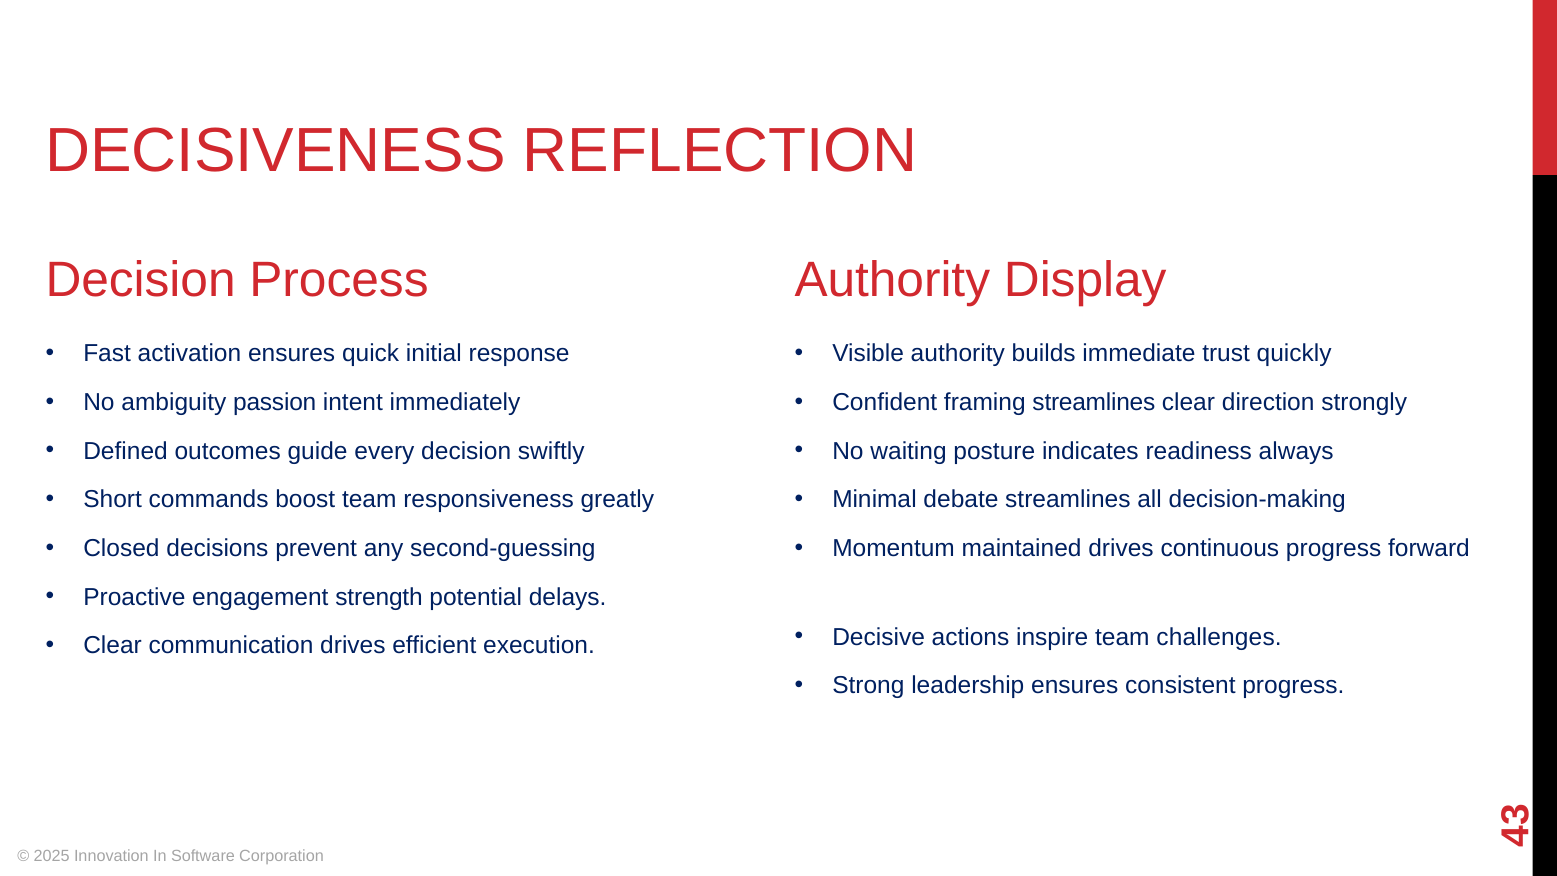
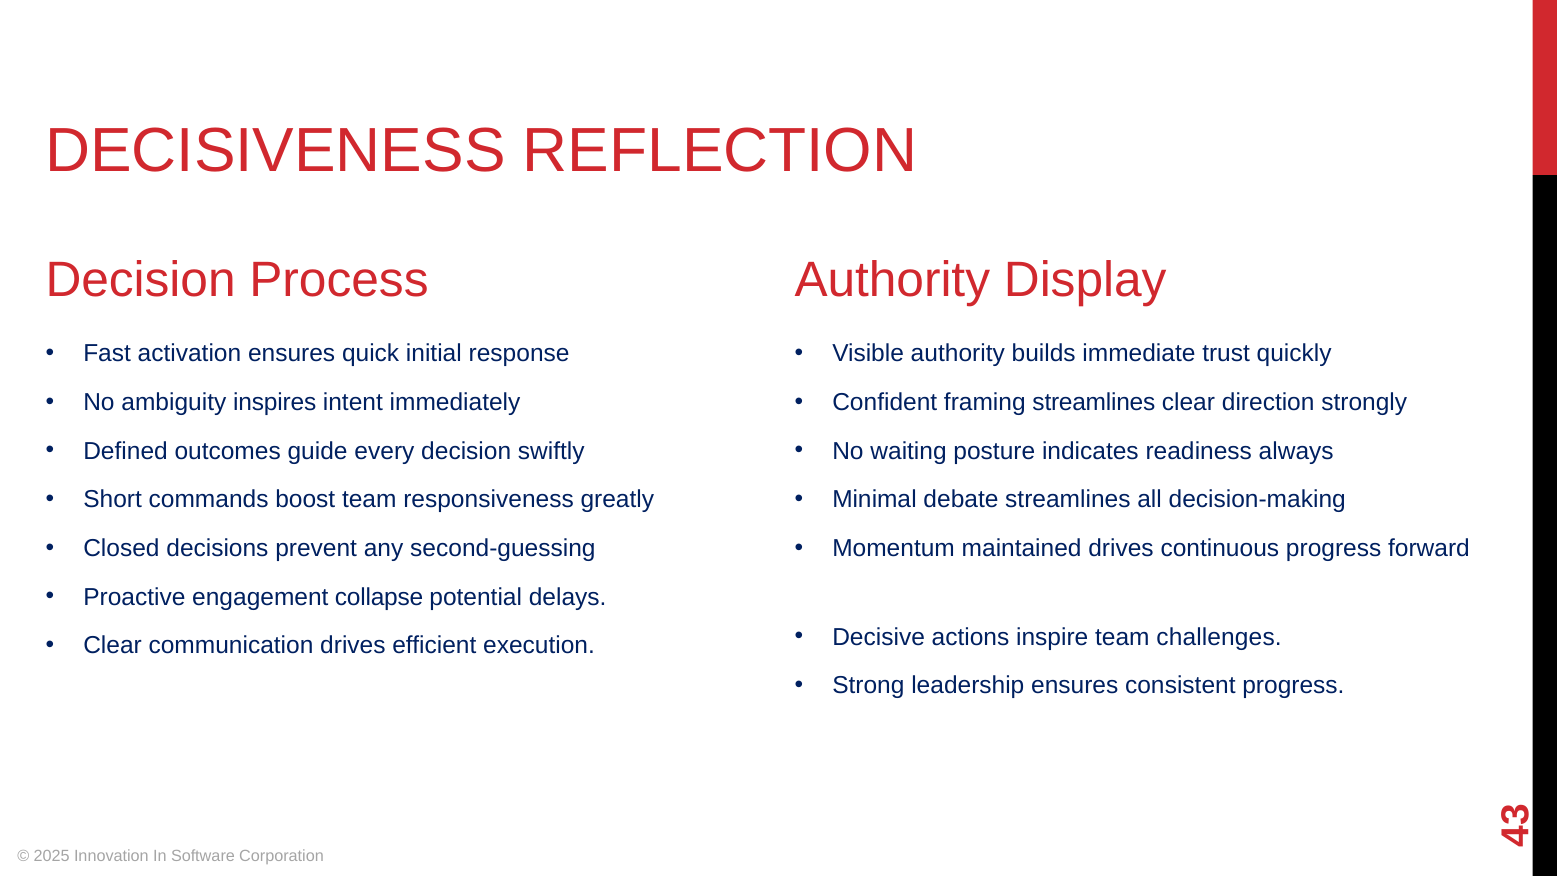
passion: passion -> inspires
strength: strength -> collapse
